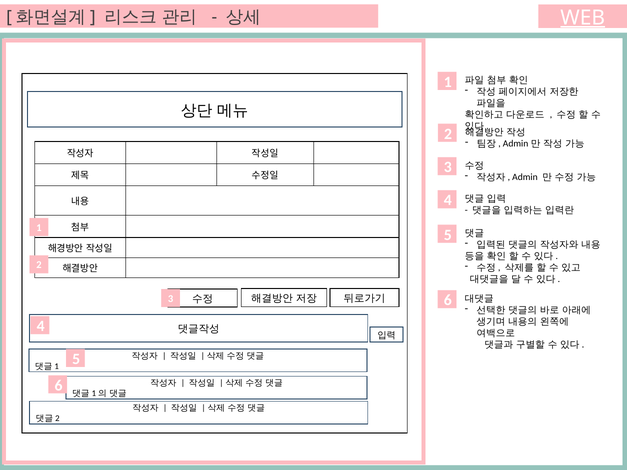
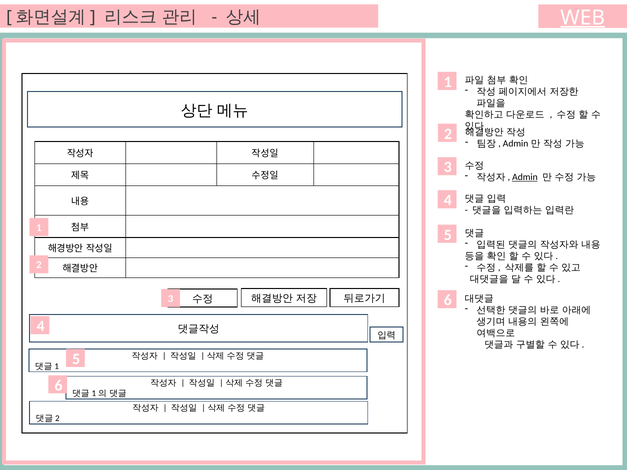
Admin at (525, 177) underline: none -> present
